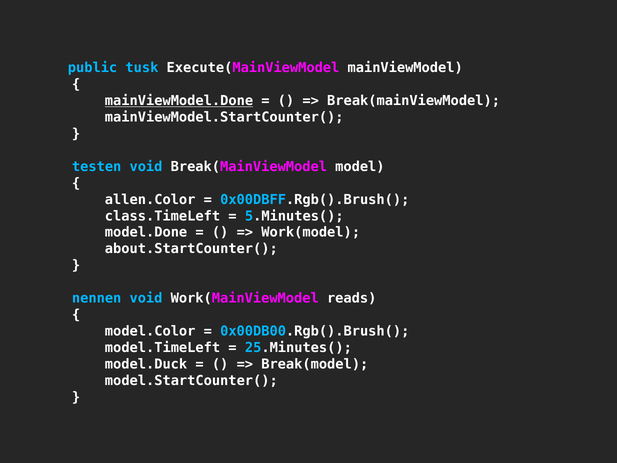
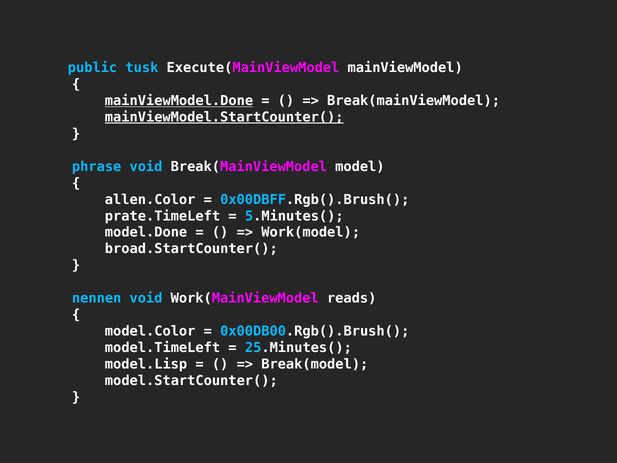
mainViewModel.StartCounter( underline: none -> present
testen: testen -> phrase
class.TimeLeft: class.TimeLeft -> prate.TimeLeft
about.StartCounter(: about.StartCounter( -> broad.StartCounter(
model.Duck: model.Duck -> model.Lisp
